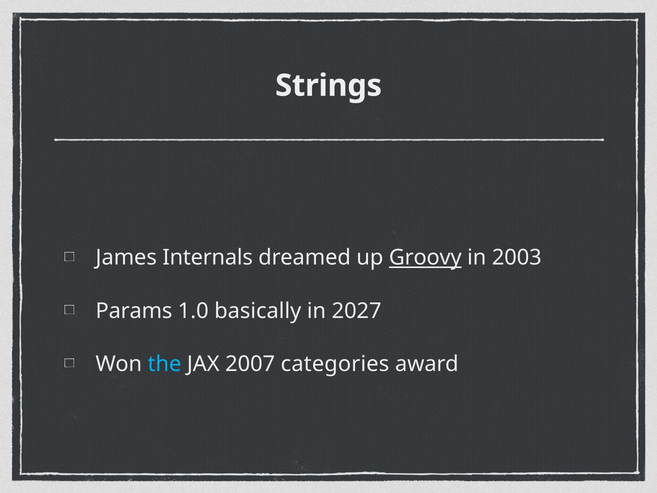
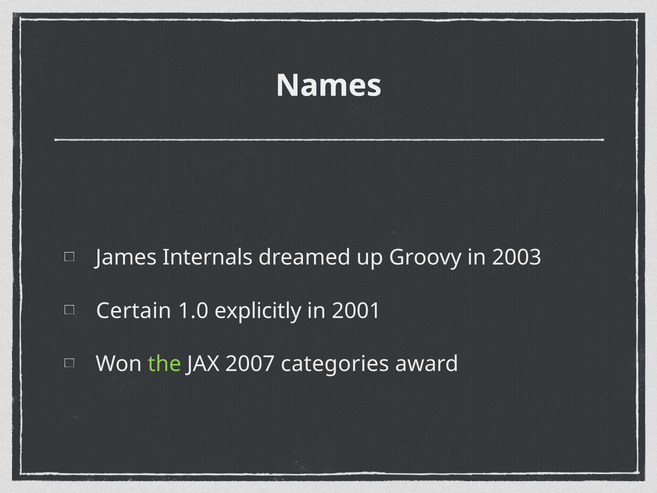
Strings: Strings -> Names
Groovy underline: present -> none
Params: Params -> Certain
basically: basically -> explicitly
2027: 2027 -> 2001
the colour: light blue -> light green
